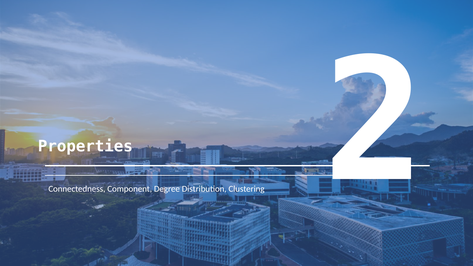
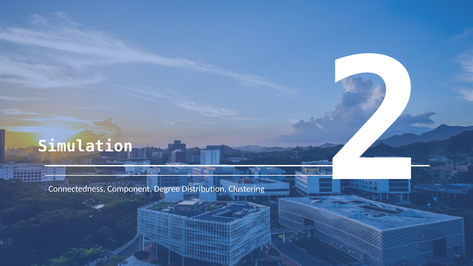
Properties: Properties -> Simulation
